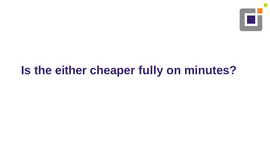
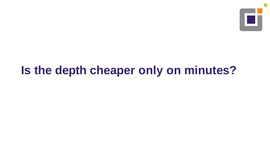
either: either -> depth
fully: fully -> only
